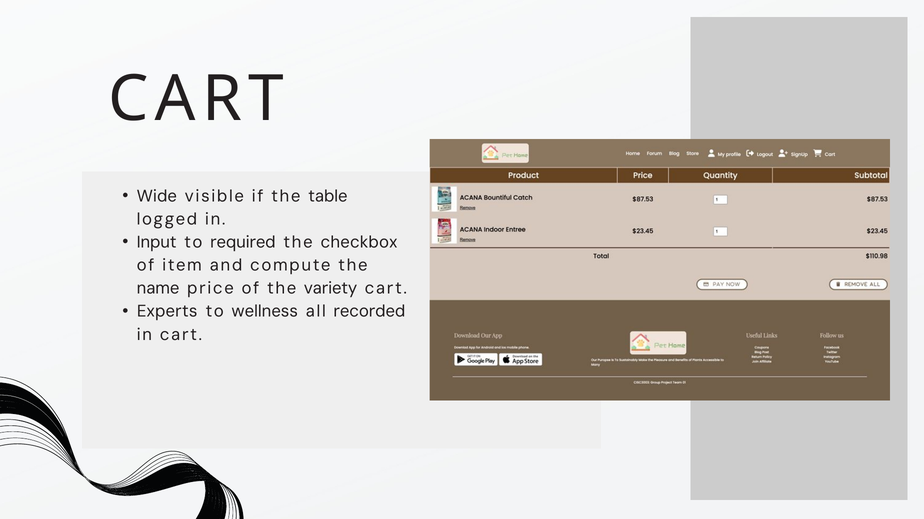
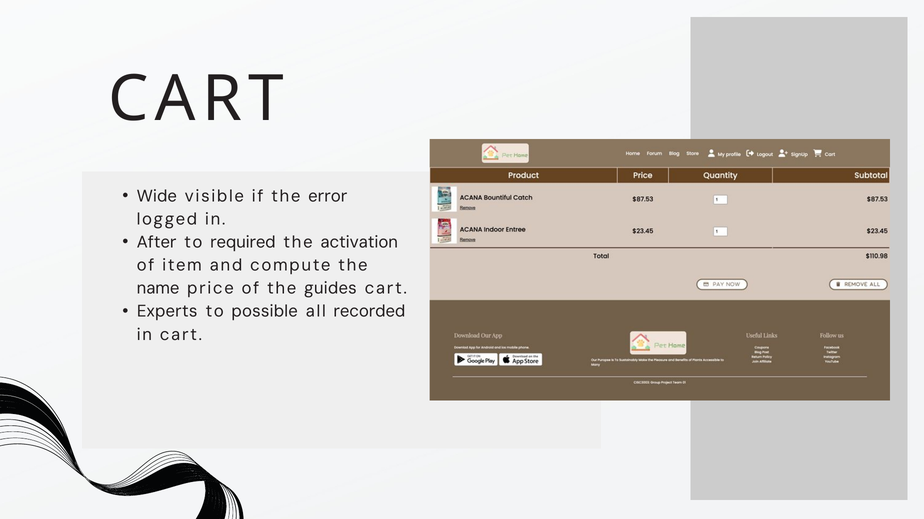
table: table -> error
Input: Input -> After
checkbox: checkbox -> activation
variety: variety -> guides
wellness: wellness -> possible
